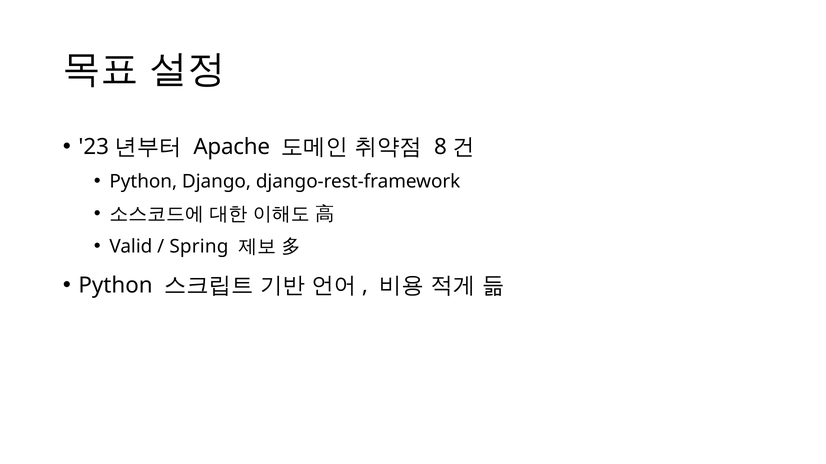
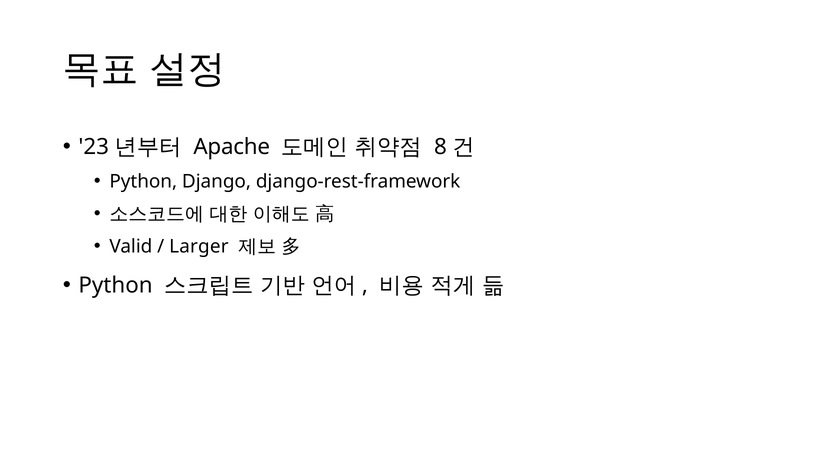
Spring: Spring -> Larger
